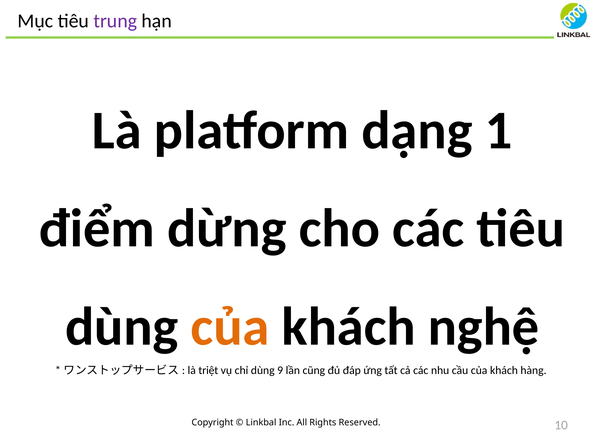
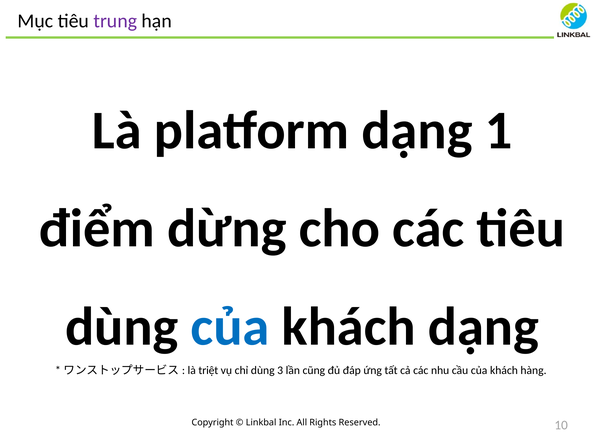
của at (230, 326) colour: orange -> blue
khách nghệ: nghệ -> dạng
9: 9 -> 3
